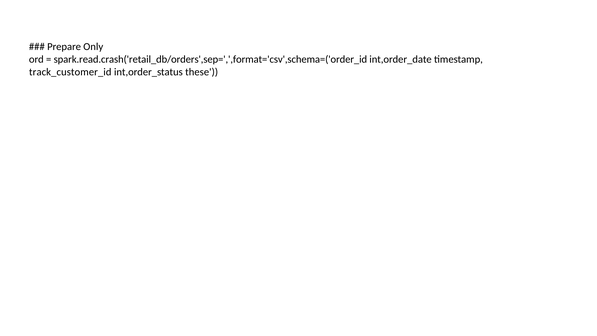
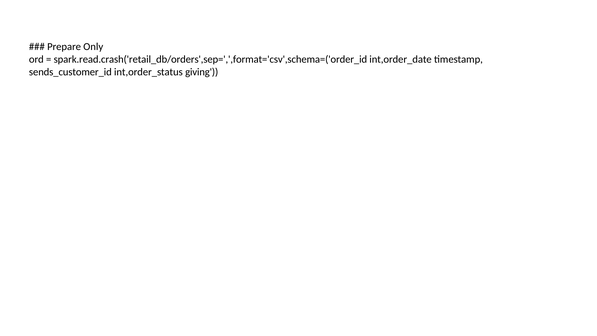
track_customer_id: track_customer_id -> sends_customer_id
these: these -> giving
